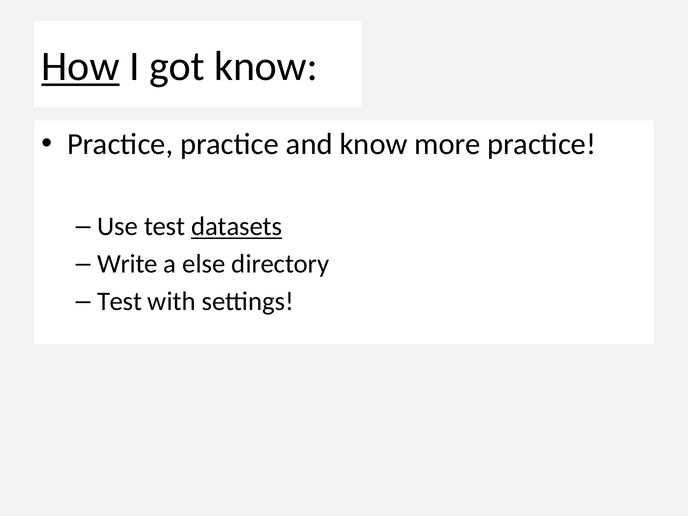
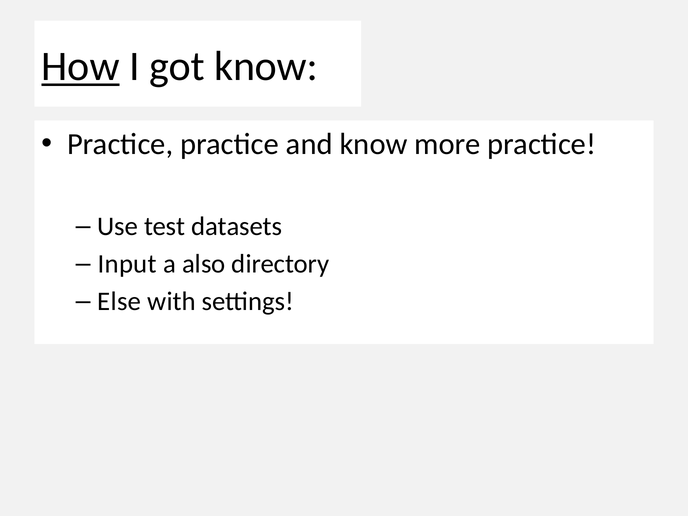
datasets underline: present -> none
Write: Write -> Input
else: else -> also
Test at (119, 302): Test -> Else
